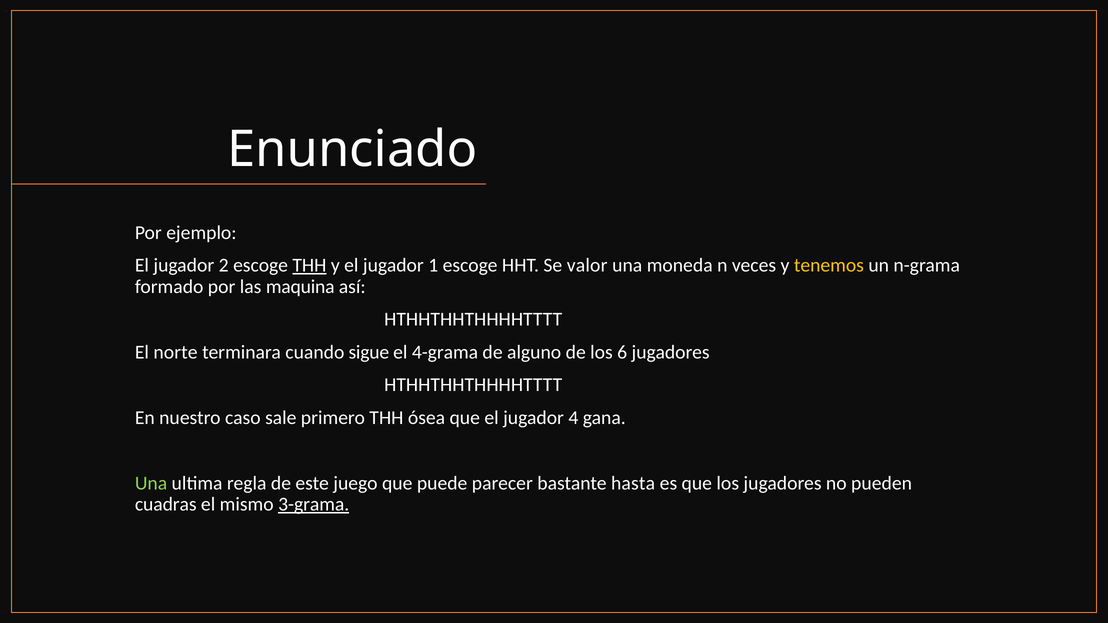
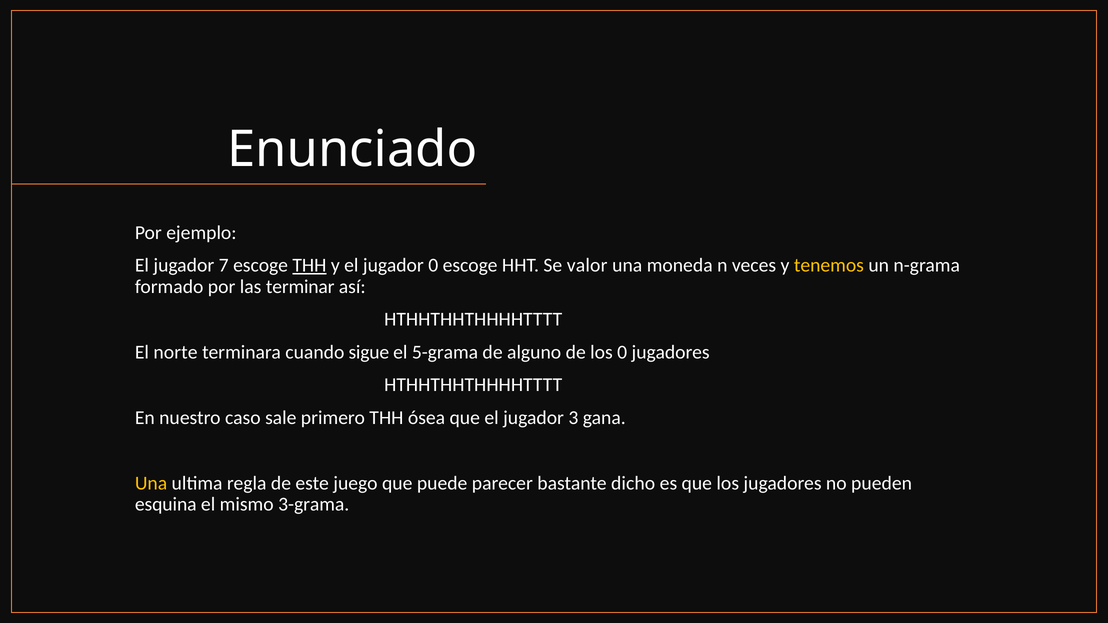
2: 2 -> 7
jugador 1: 1 -> 0
maquina: maquina -> terminar
4-grama: 4-grama -> 5-grama
los 6: 6 -> 0
4: 4 -> 3
Una at (151, 483) colour: light green -> yellow
hasta: hasta -> dicho
cuadras: cuadras -> esquina
3-grama underline: present -> none
